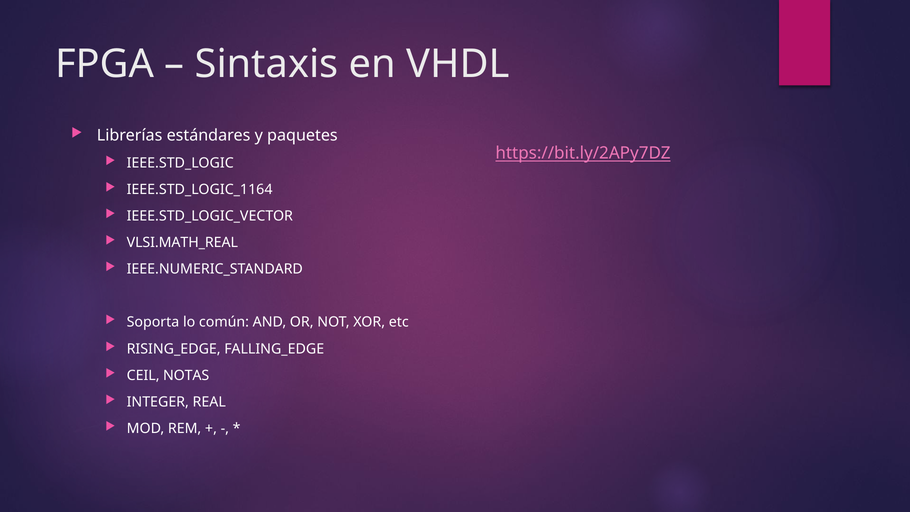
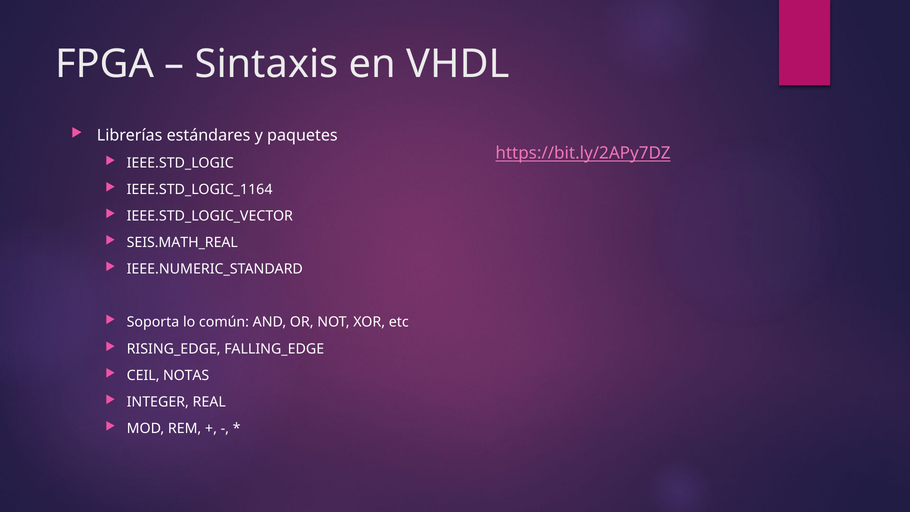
VLSI.MATH_REAL: VLSI.MATH_REAL -> SEIS.MATH_REAL
